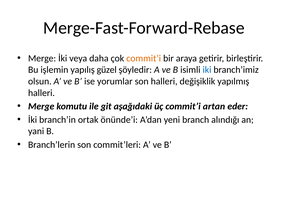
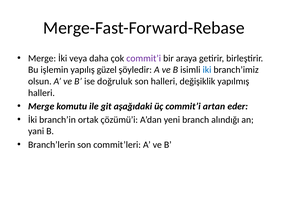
commit’i at (144, 58) colour: orange -> purple
yorumlar: yorumlar -> doğruluk
önünde’i: önünde’i -> çözümü’i
